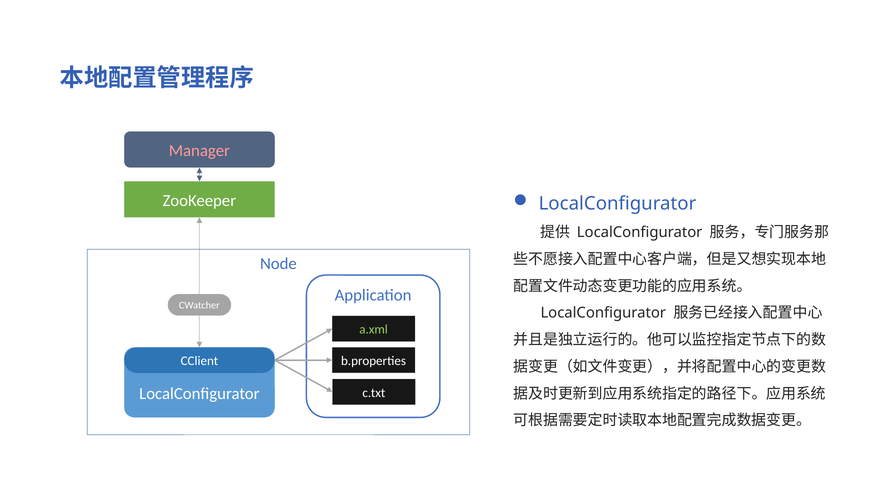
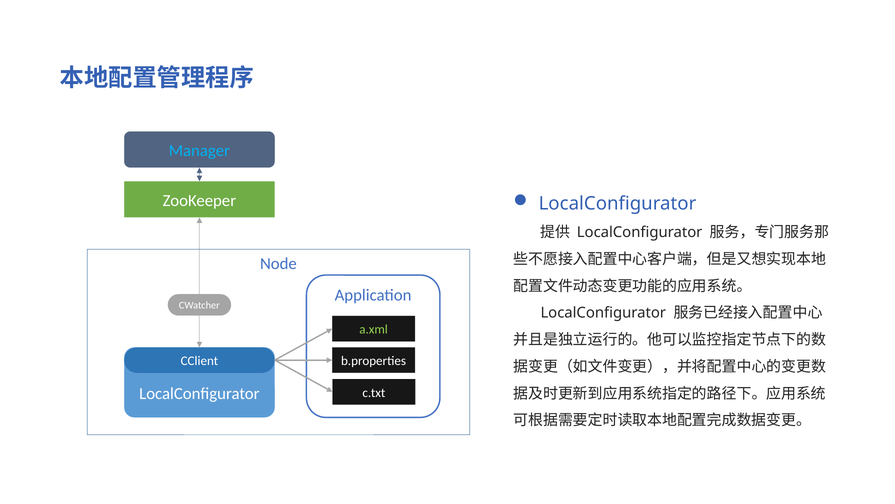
Manager colour: pink -> light blue
